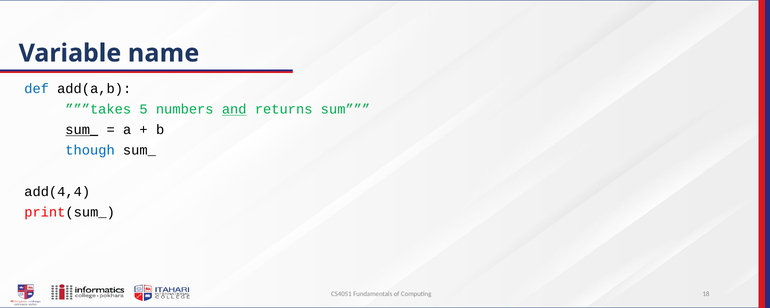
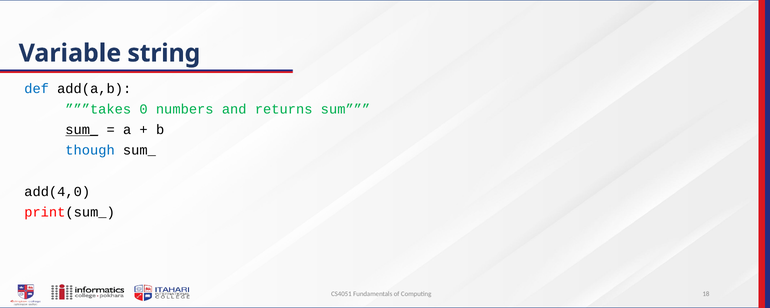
name: name -> string
5: 5 -> 0
and underline: present -> none
add(4,4: add(4,4 -> add(4,0
